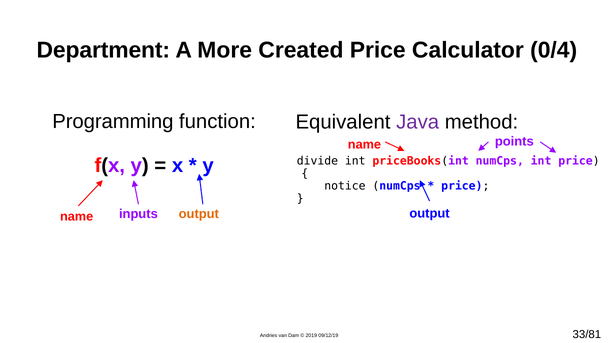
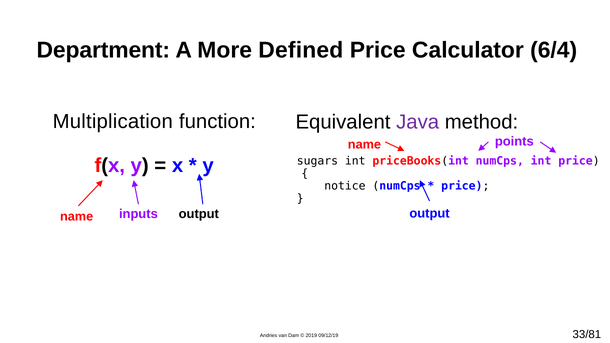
Created: Created -> Defined
0/4: 0/4 -> 6/4
Programming: Programming -> Multiplication
divide: divide -> sugars
output at (199, 214) colour: orange -> black
